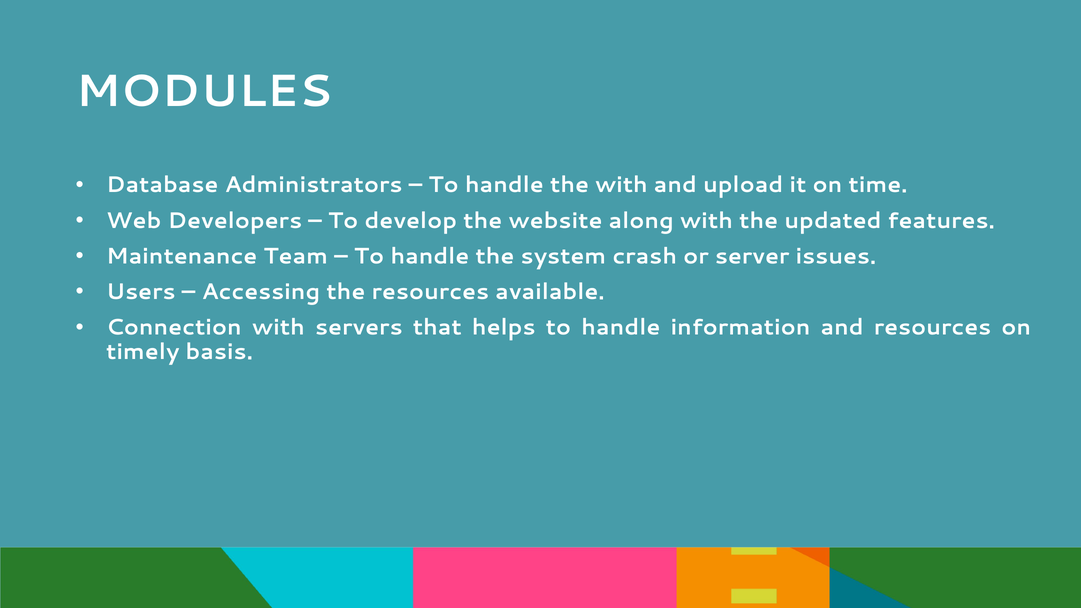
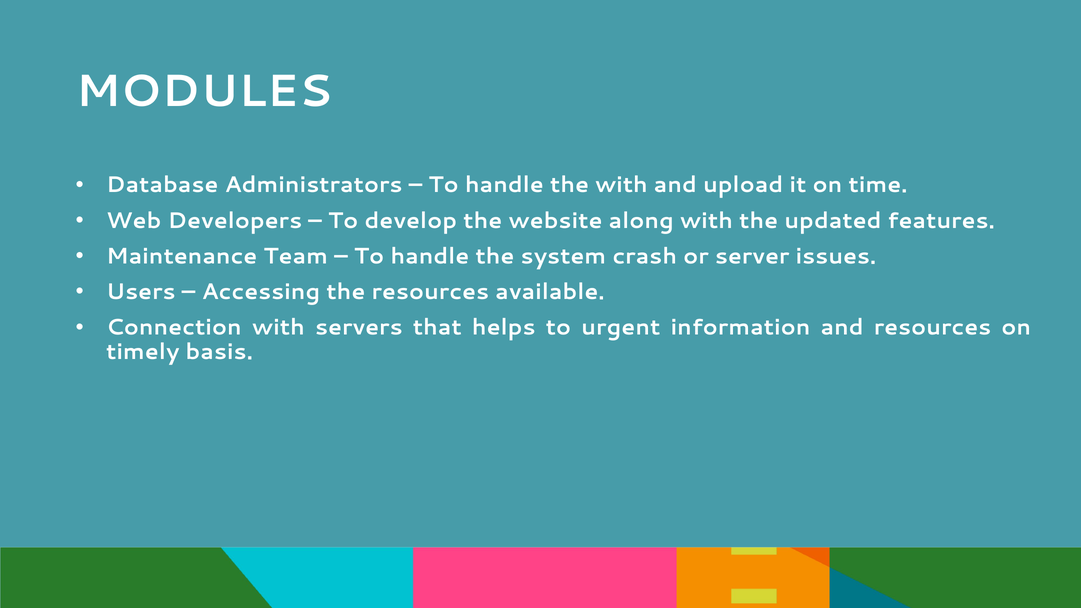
helps to handle: handle -> urgent
